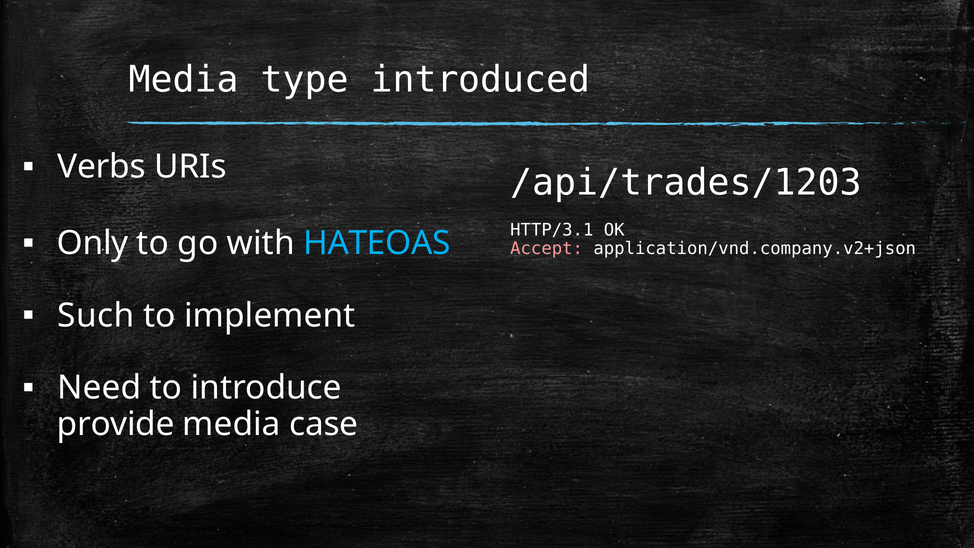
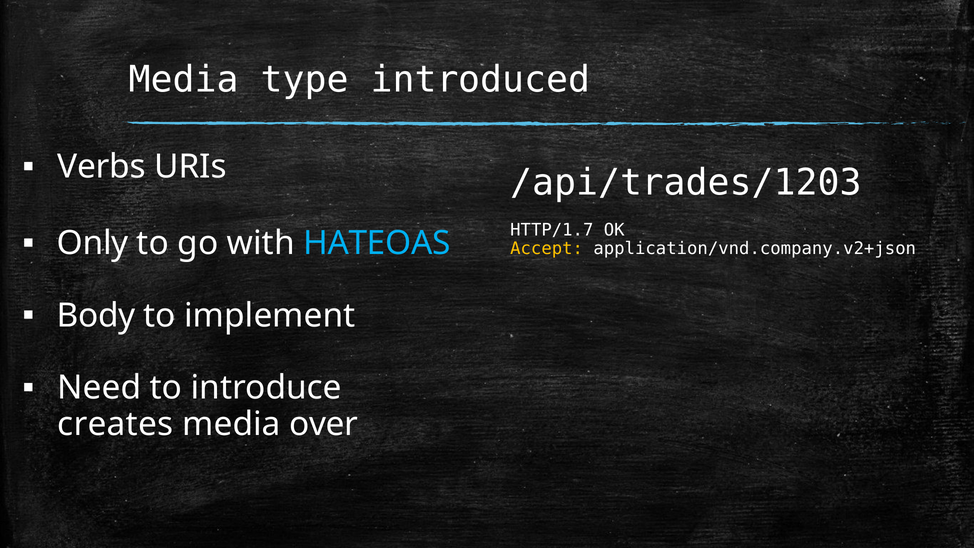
HTTP/3.1: HTTP/3.1 -> HTTP/1.7
Accept colour: pink -> yellow
Such: Such -> Body
provide: provide -> creates
case: case -> over
